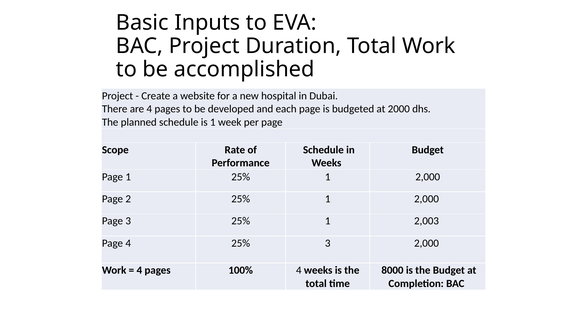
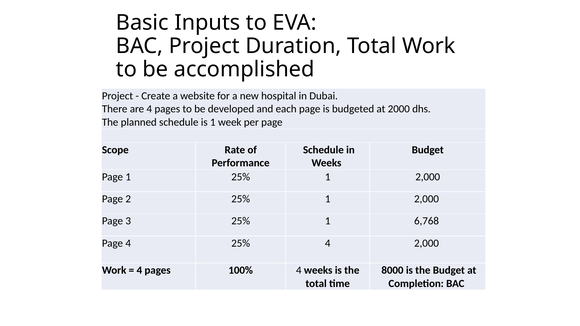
2,003: 2,003 -> 6,768
25% 3: 3 -> 4
